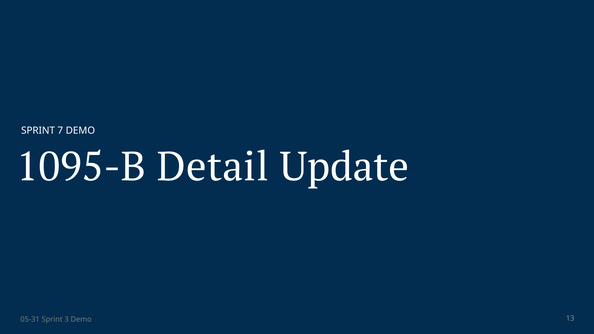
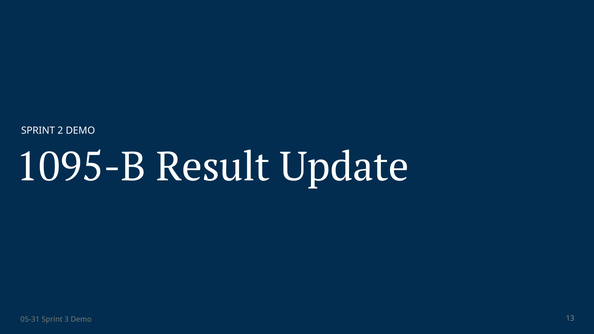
7: 7 -> 2
Detail: Detail -> Result
